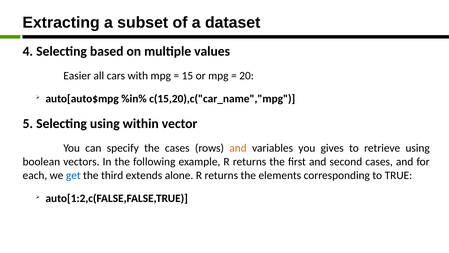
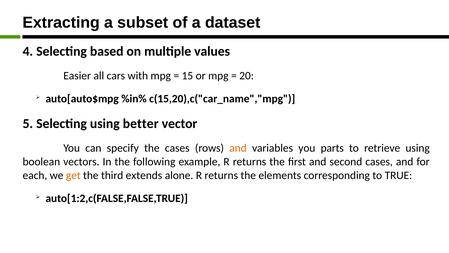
within: within -> better
gives: gives -> parts
get colour: blue -> orange
